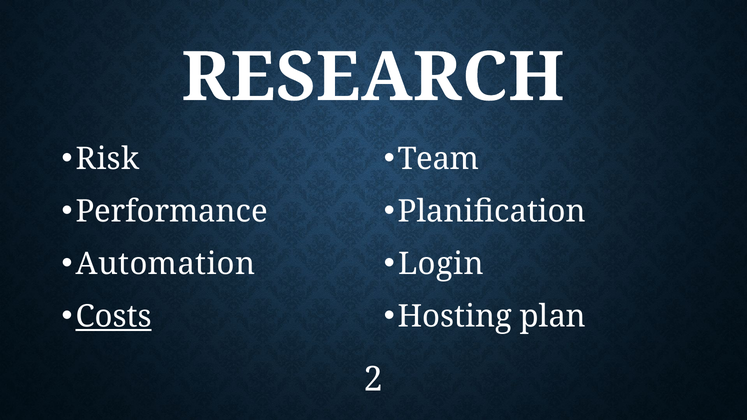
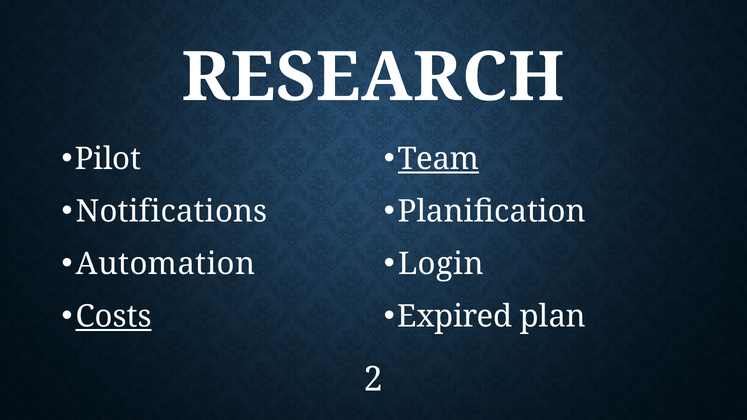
Risk: Risk -> Pilot
Team underline: none -> present
Performance: Performance -> Notifications
Hosting: Hosting -> Expired
